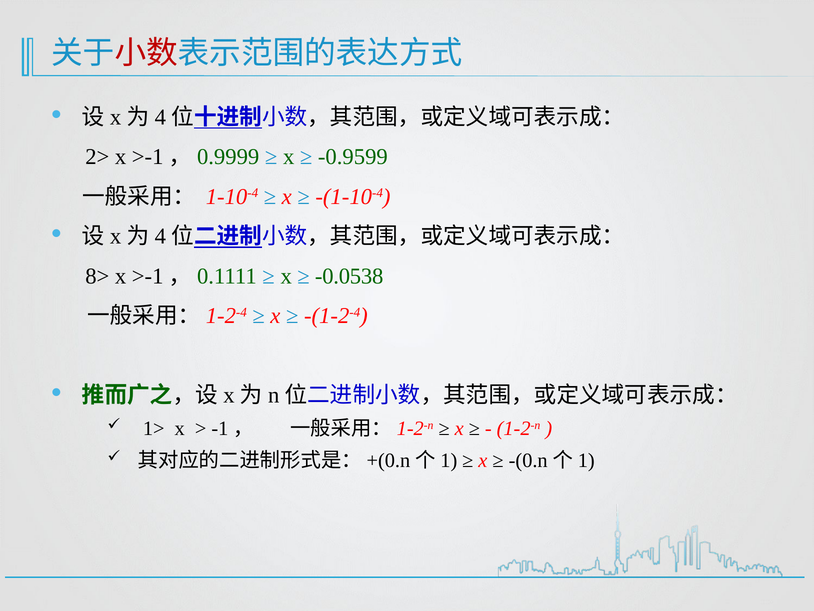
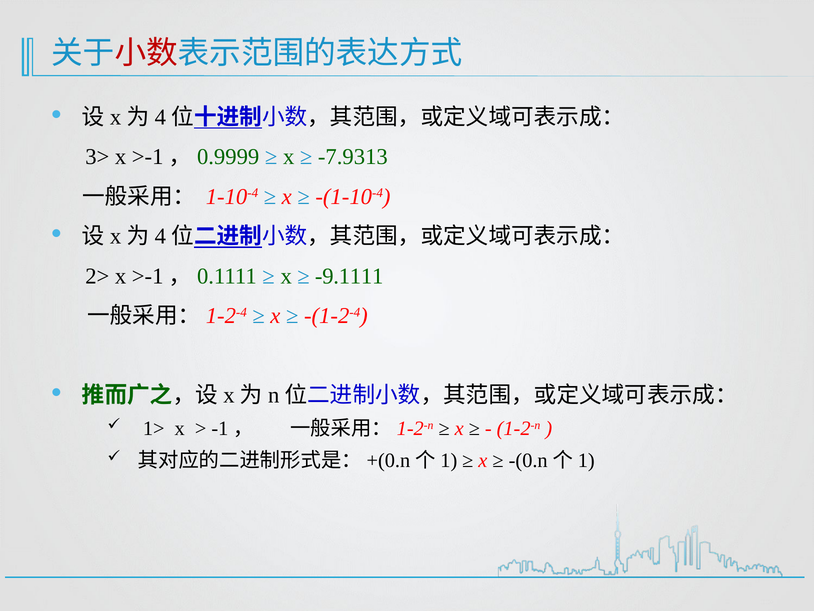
2>: 2> -> 3>
-0.9599: -0.9599 -> -7.9313
8>: 8> -> 2>
-0.0538: -0.0538 -> -9.1111
